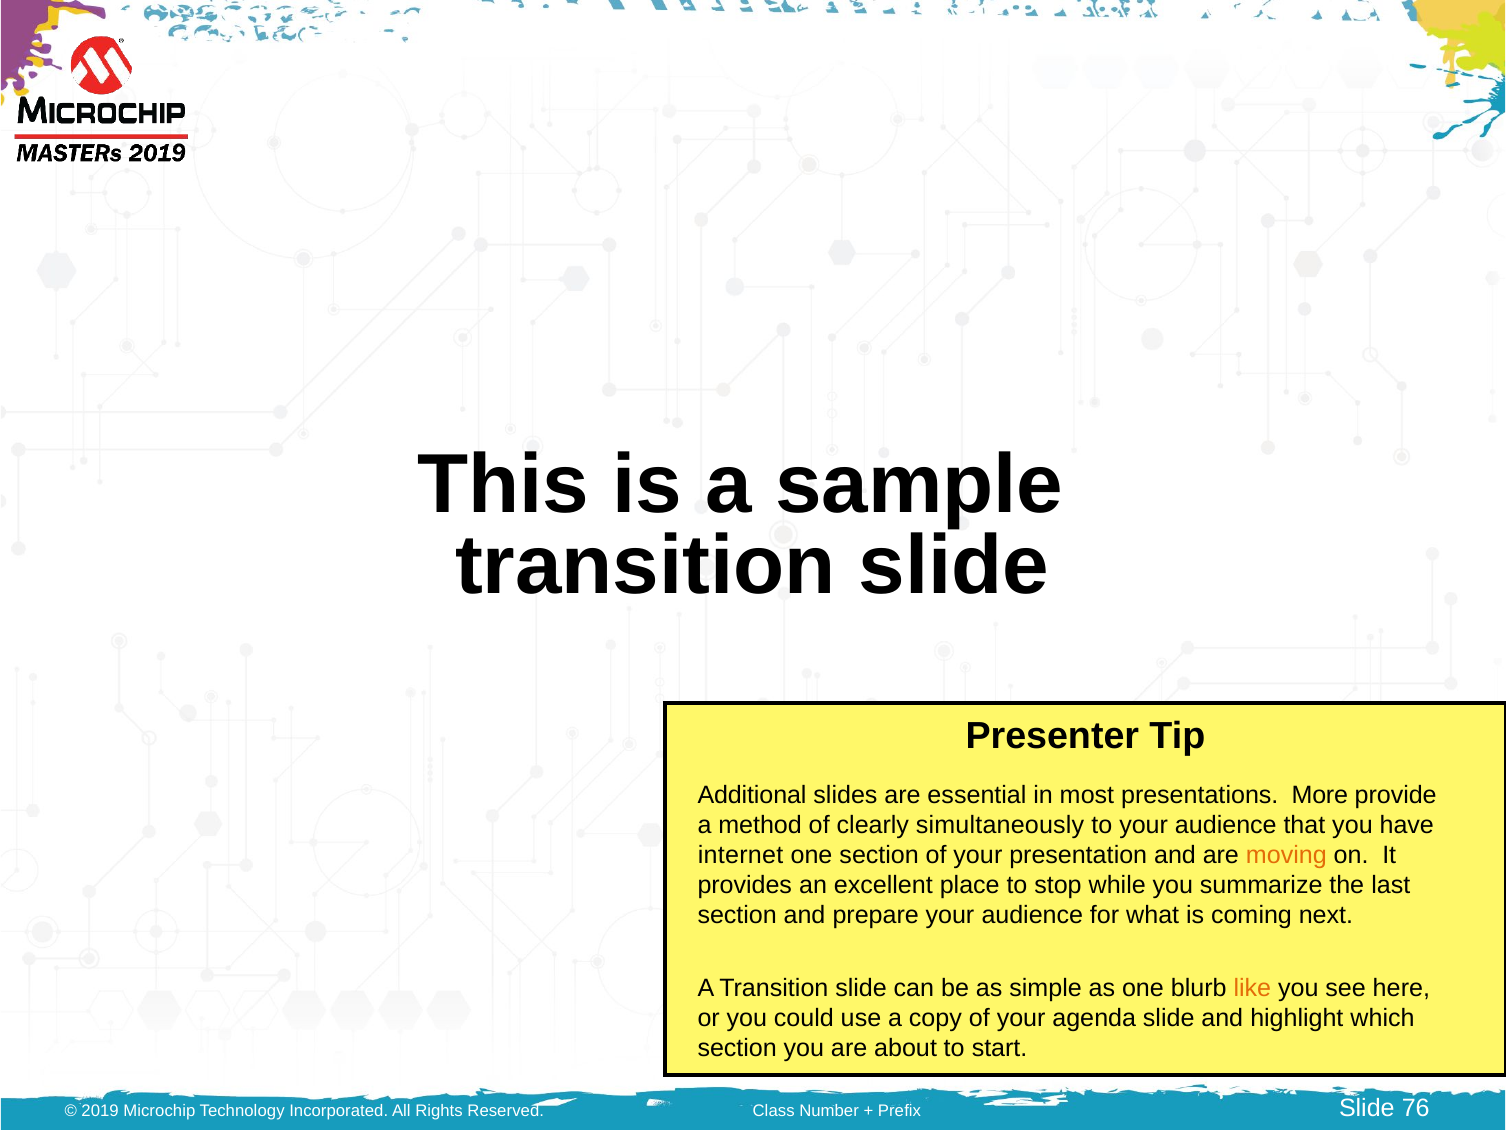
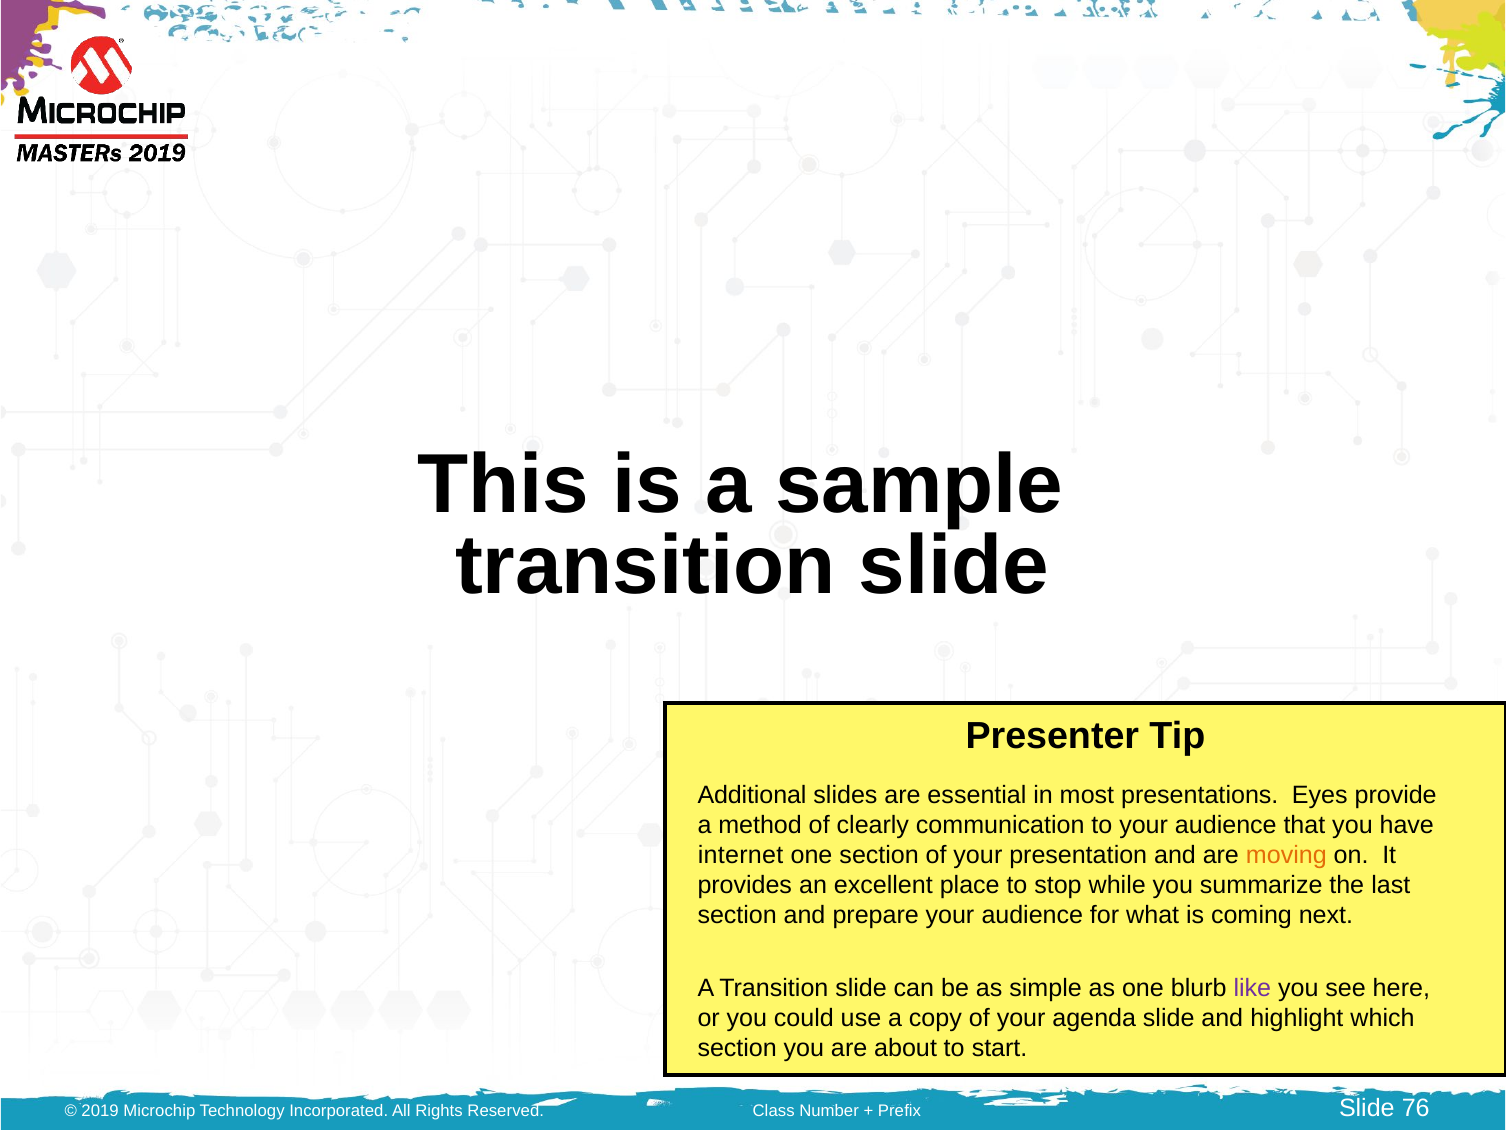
More: More -> Eyes
simultaneously: simultaneously -> communication
like colour: orange -> purple
